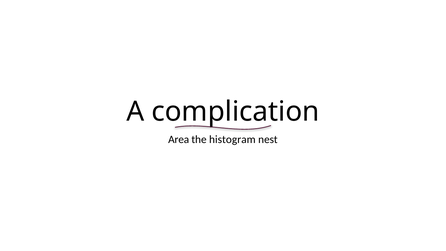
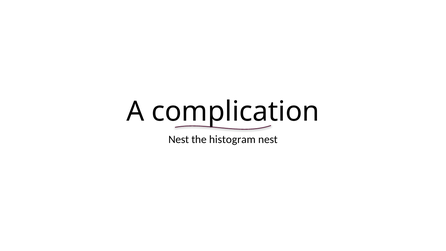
Area at (179, 139): Area -> Nest
